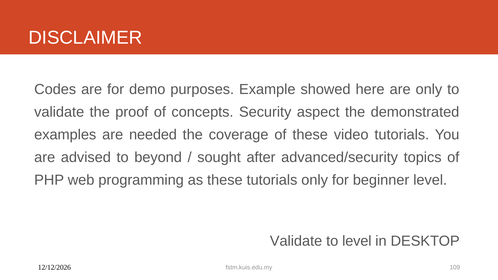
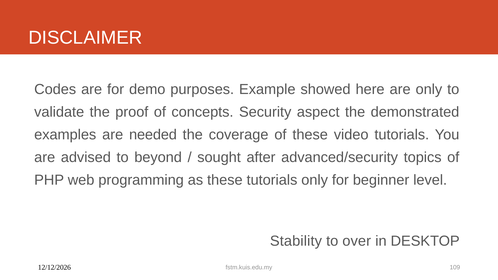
Validate at (296, 241): Validate -> Stability
to level: level -> over
